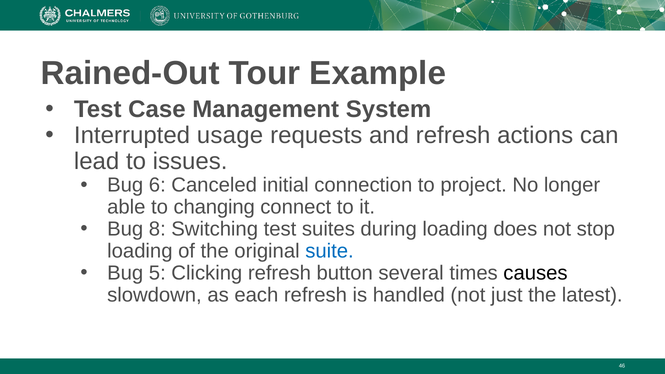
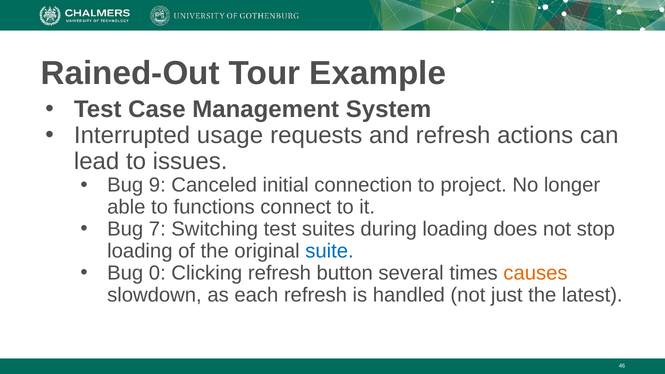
6: 6 -> 9
changing: changing -> functions
8: 8 -> 7
5: 5 -> 0
causes colour: black -> orange
